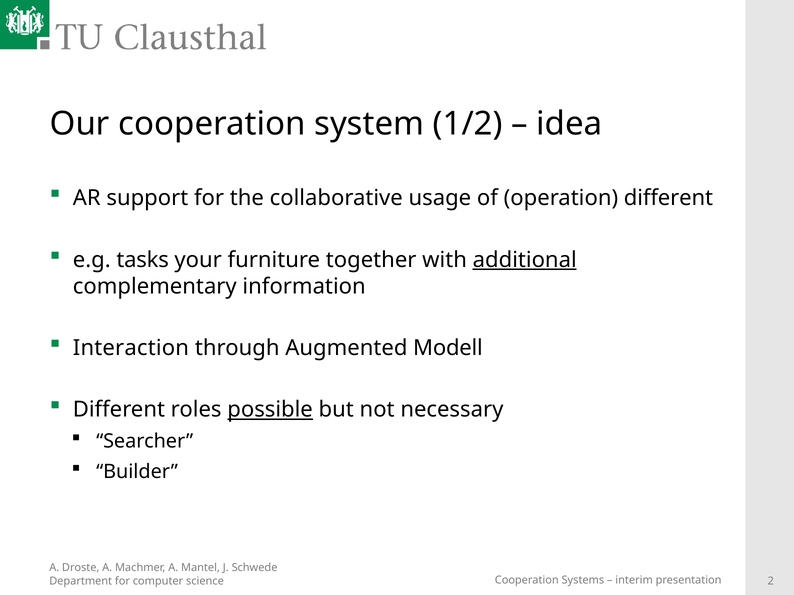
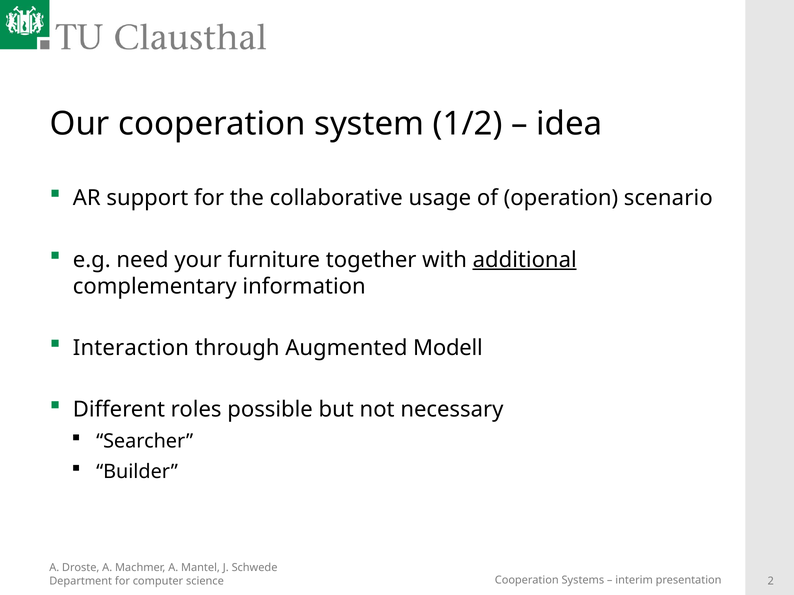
operation different: different -> scenario
tasks: tasks -> need
possible underline: present -> none
